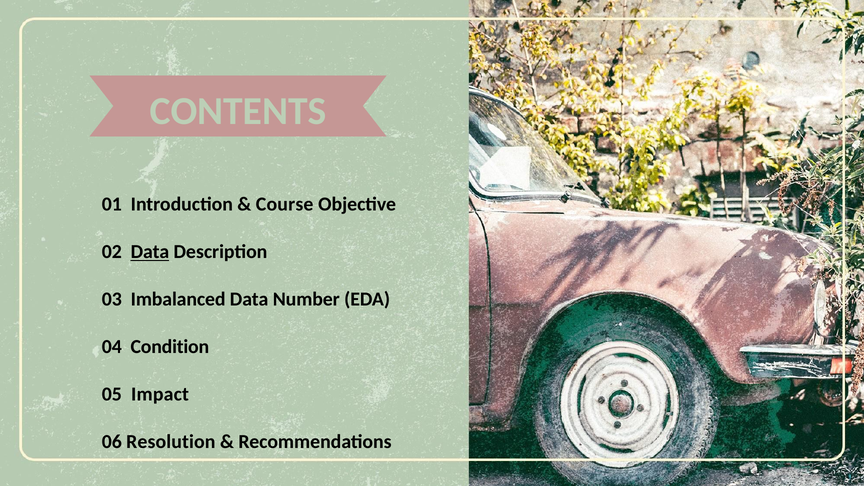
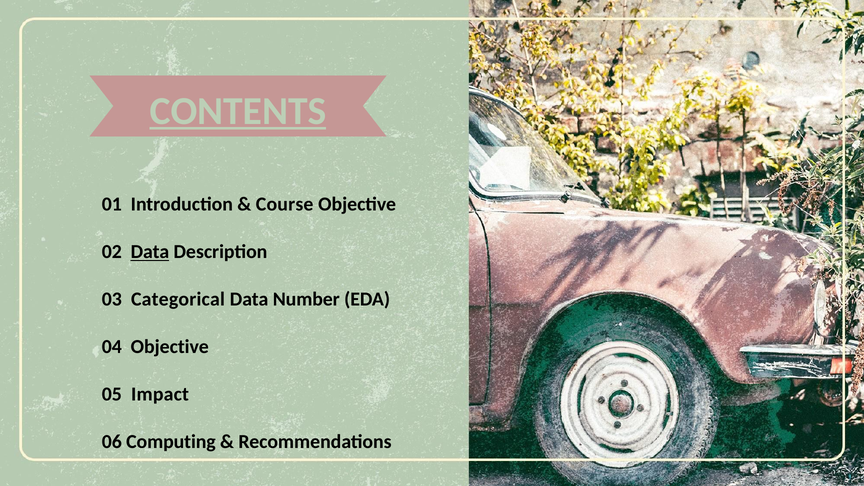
CONTENTS underline: none -> present
Imbalanced: Imbalanced -> Categorical
04 Condition: Condition -> Objective
Resolution: Resolution -> Computing
